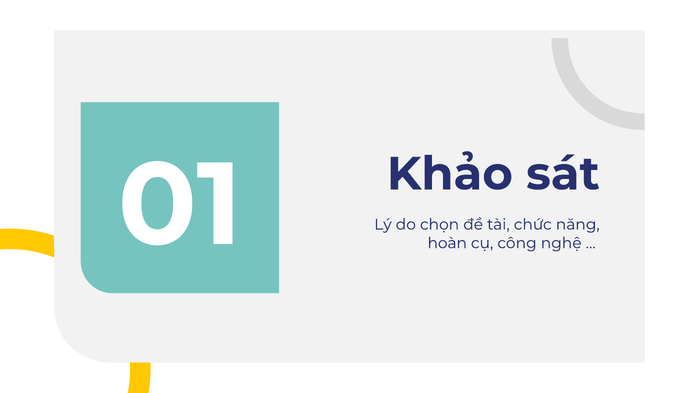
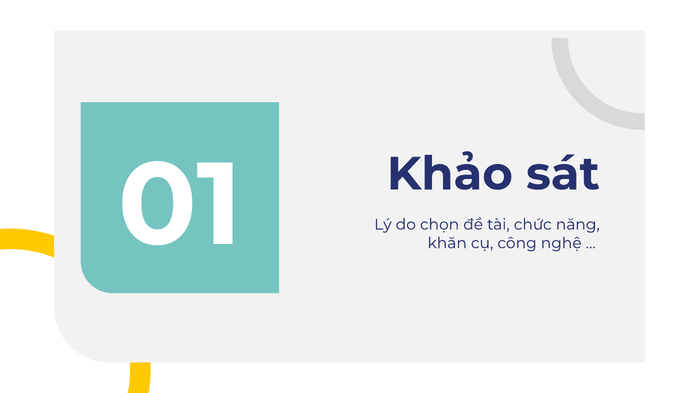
hoàn: hoàn -> khăn
